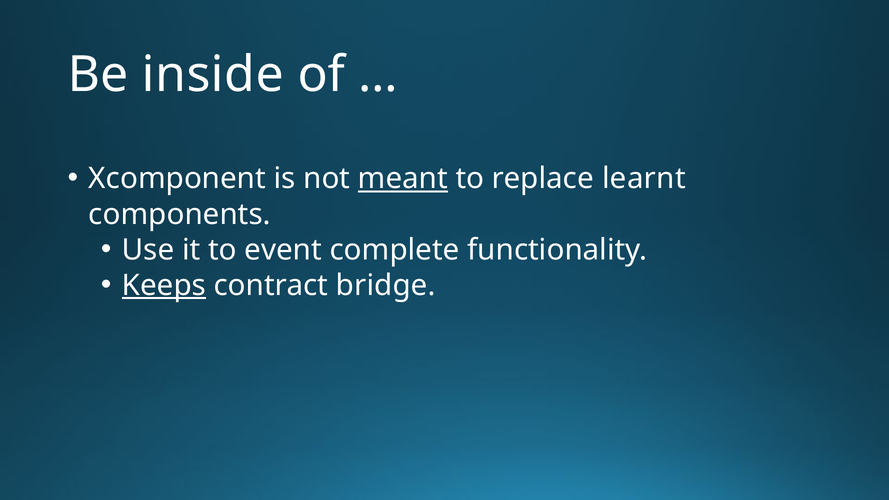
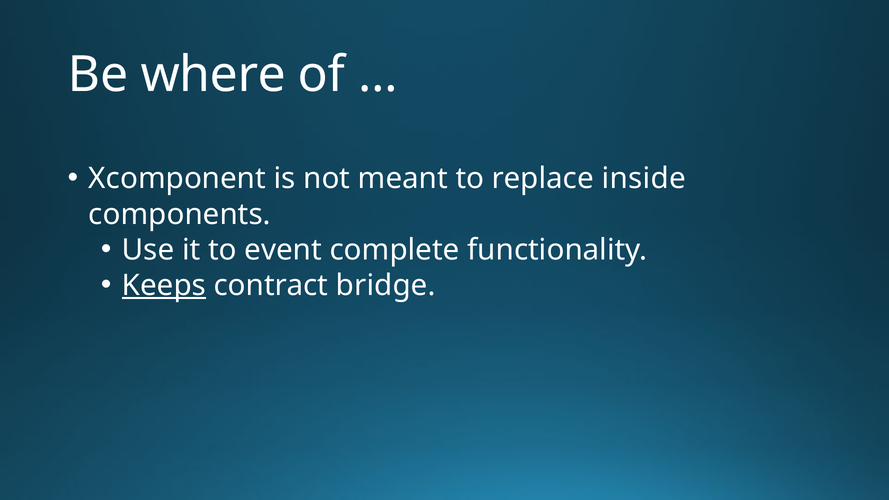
inside: inside -> where
meant underline: present -> none
learnt: learnt -> inside
